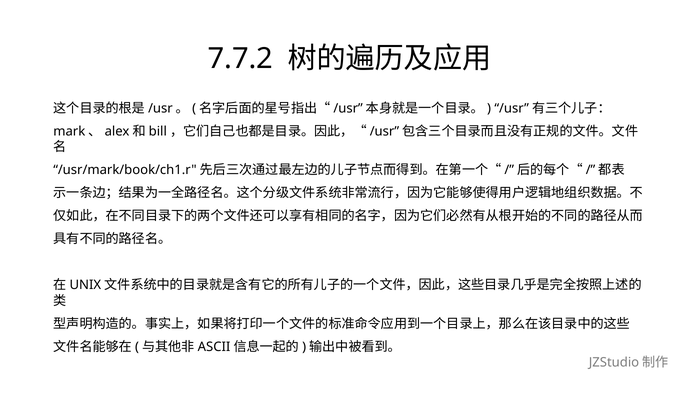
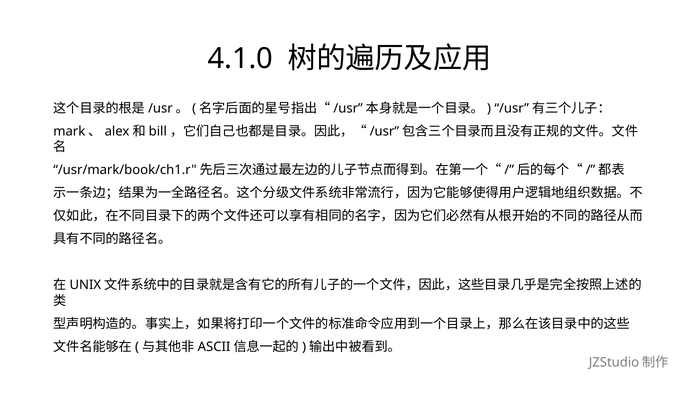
7.7.2: 7.7.2 -> 4.1.0
